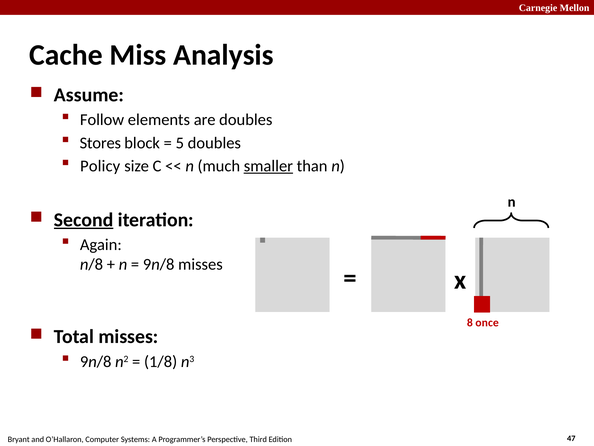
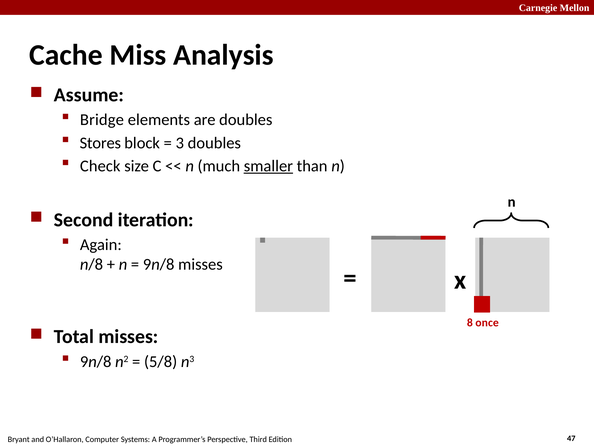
Follow: Follow -> Bridge
5: 5 -> 3
Policy: Policy -> Check
Second underline: present -> none
1/8: 1/8 -> 5/8
